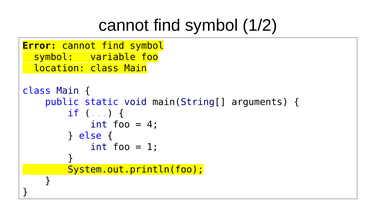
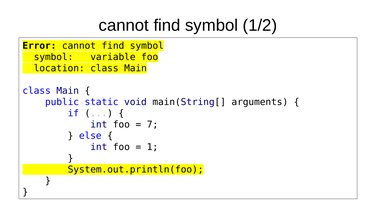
4: 4 -> 7
